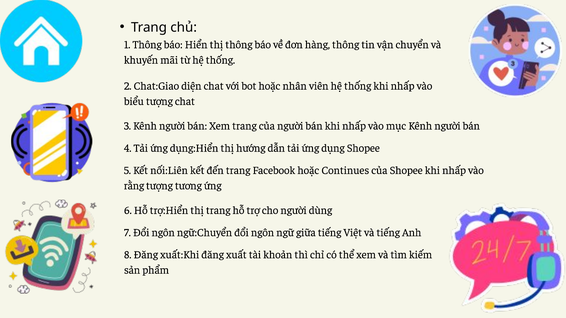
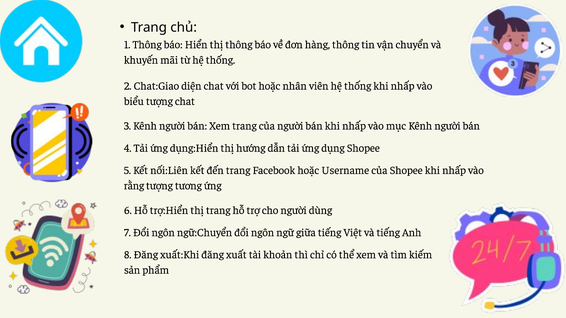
Continues: Continues -> Username
